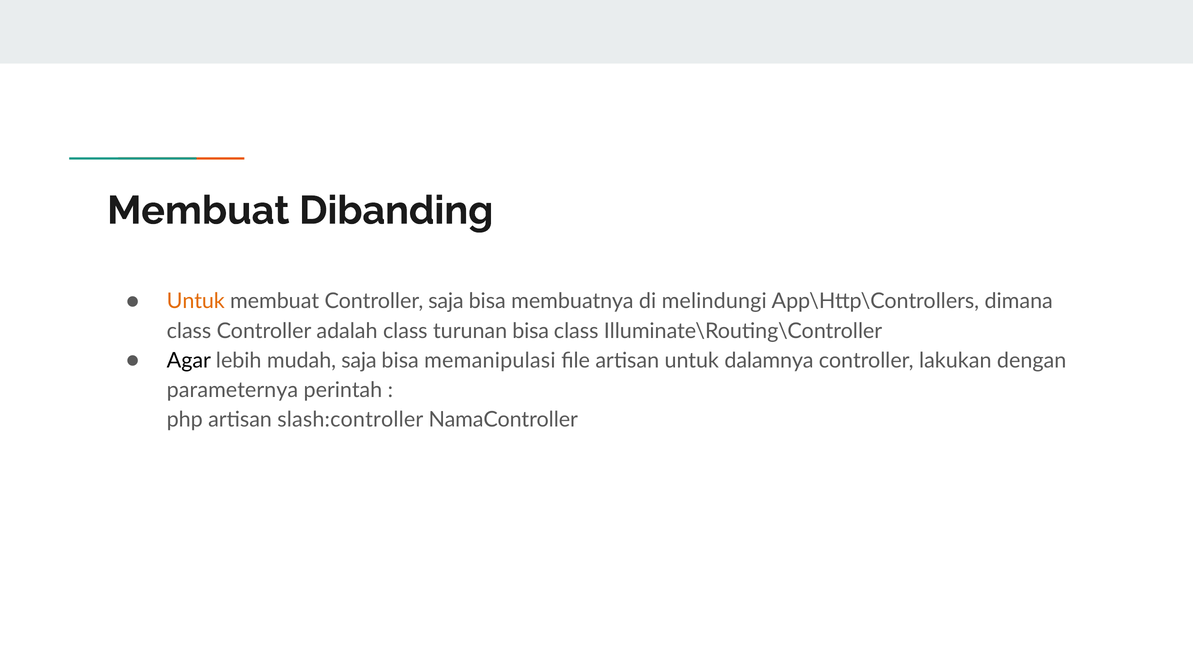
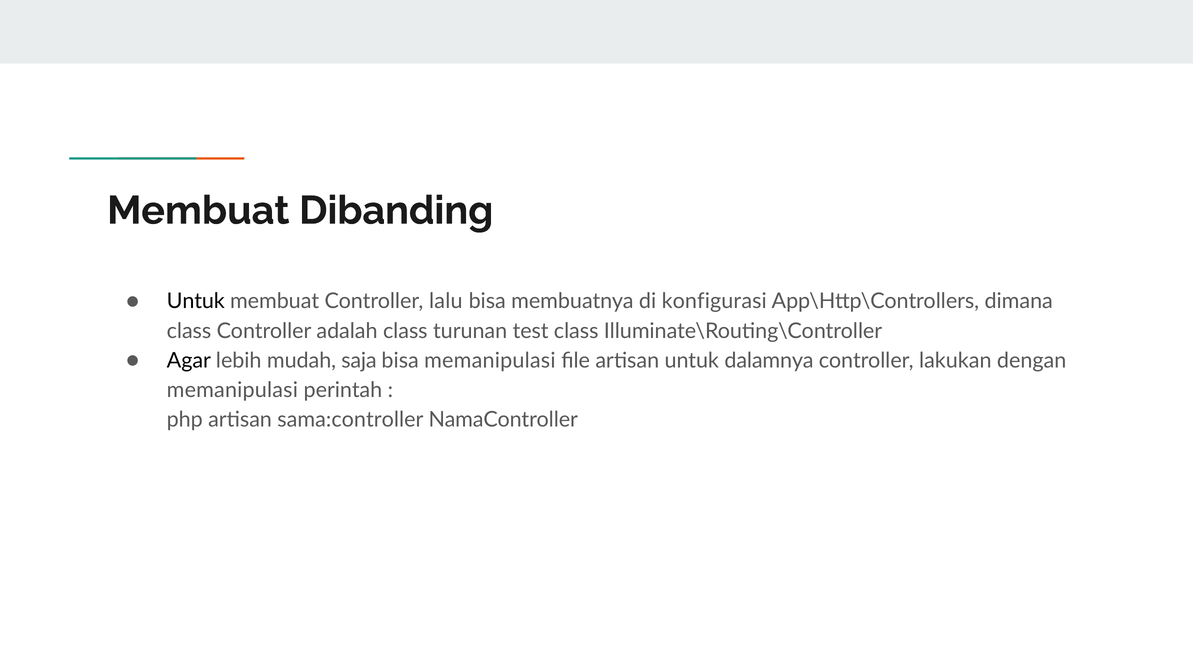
Untuk at (196, 301) colour: orange -> black
Controller saja: saja -> lalu
melindungi: melindungi -> konfigurasi
turunan bisa: bisa -> test
parameternya at (232, 390): parameternya -> memanipulasi
slash:controller: slash:controller -> sama:controller
